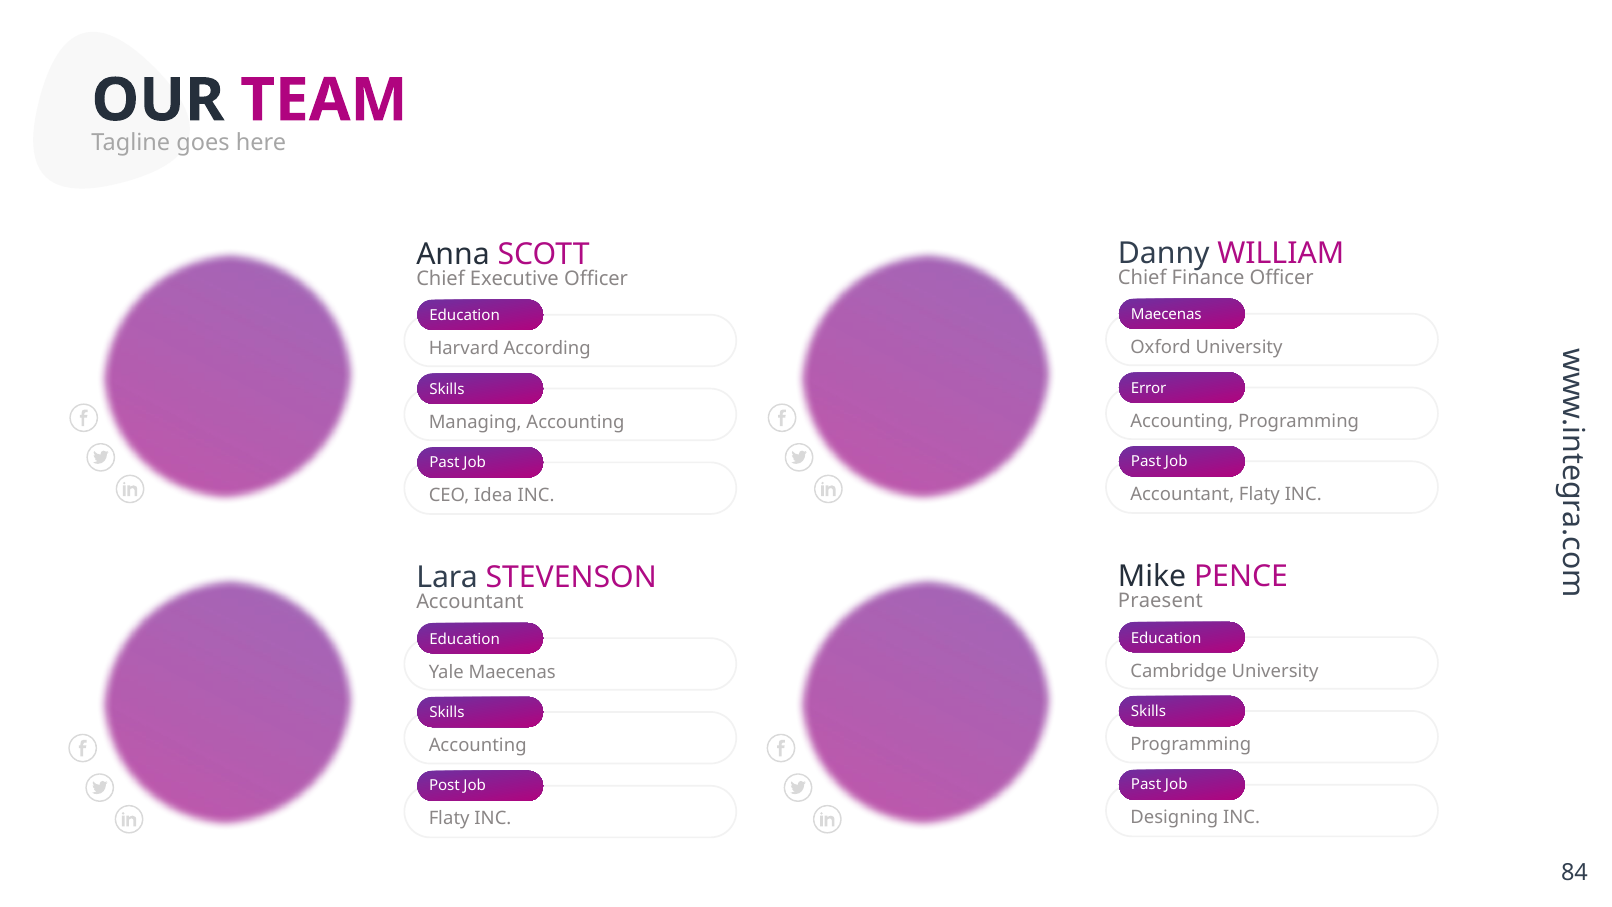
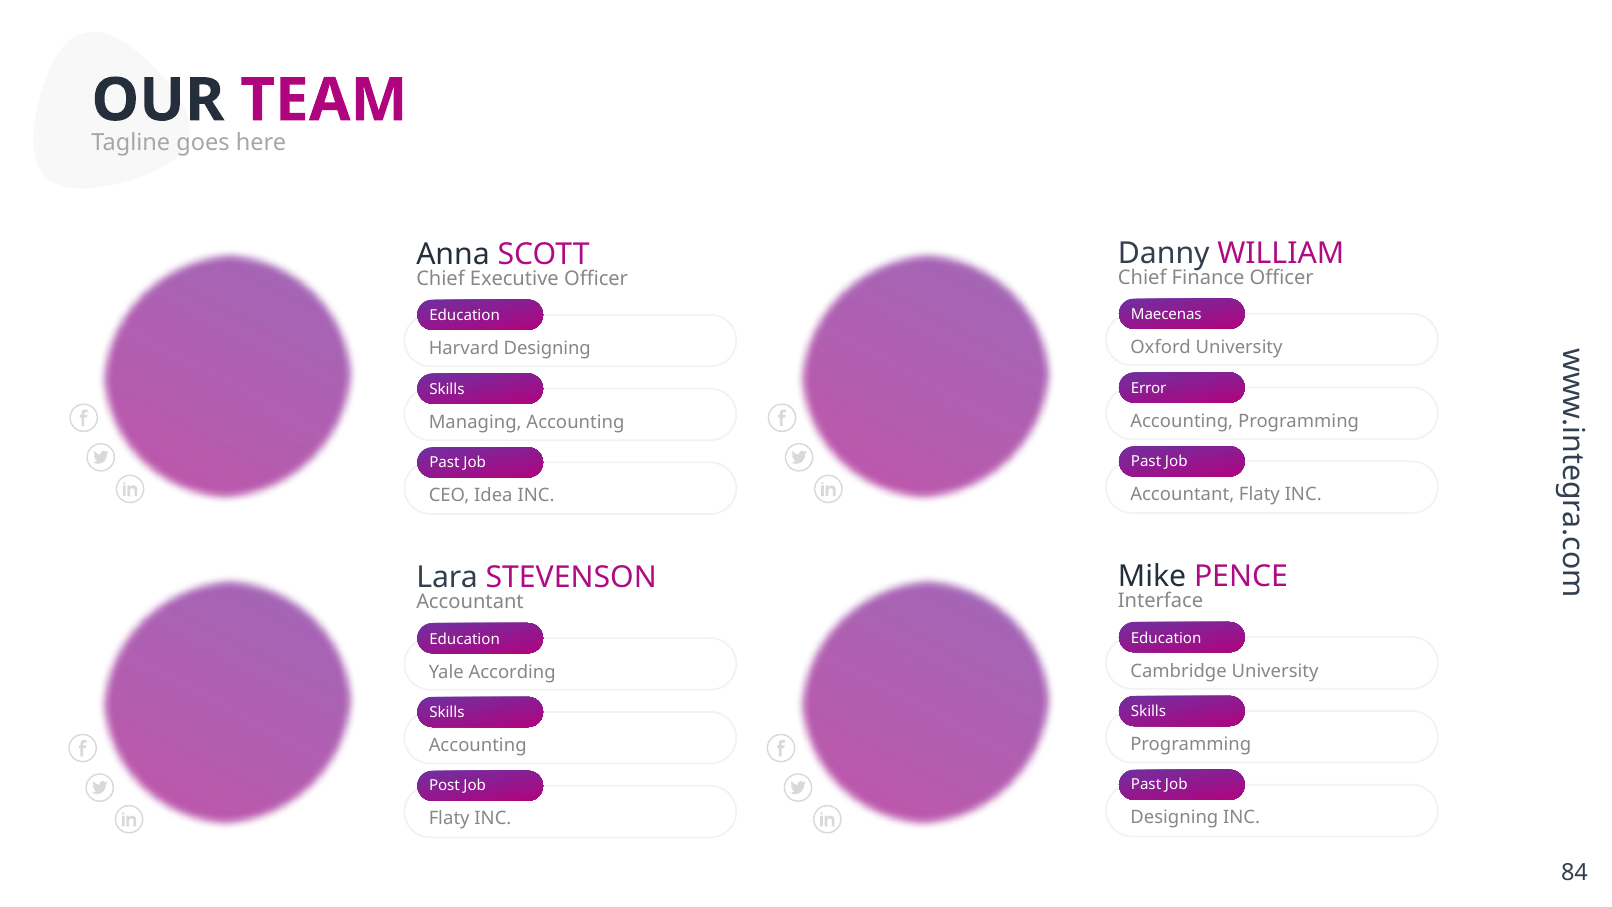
Harvard According: According -> Designing
Praesent: Praesent -> Interface
Yale Maecenas: Maecenas -> According
